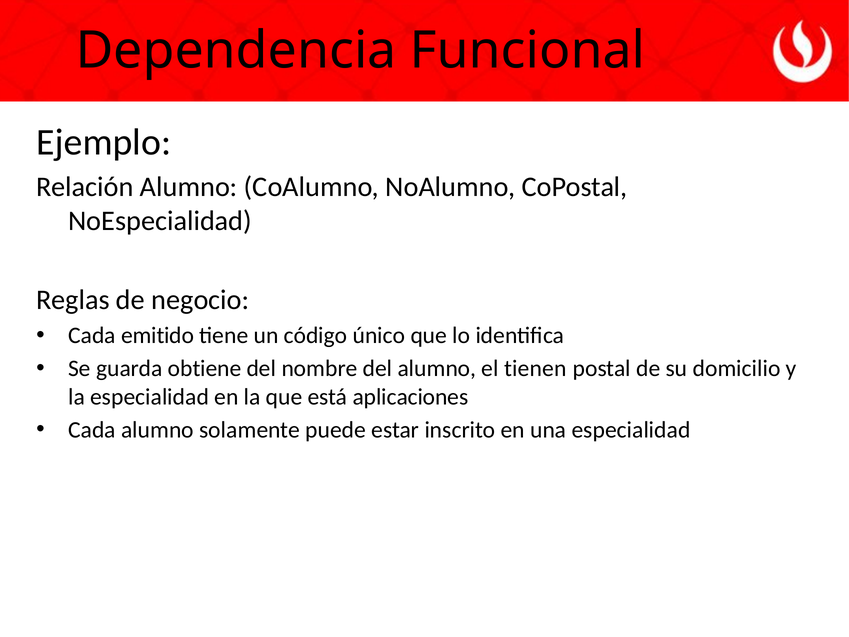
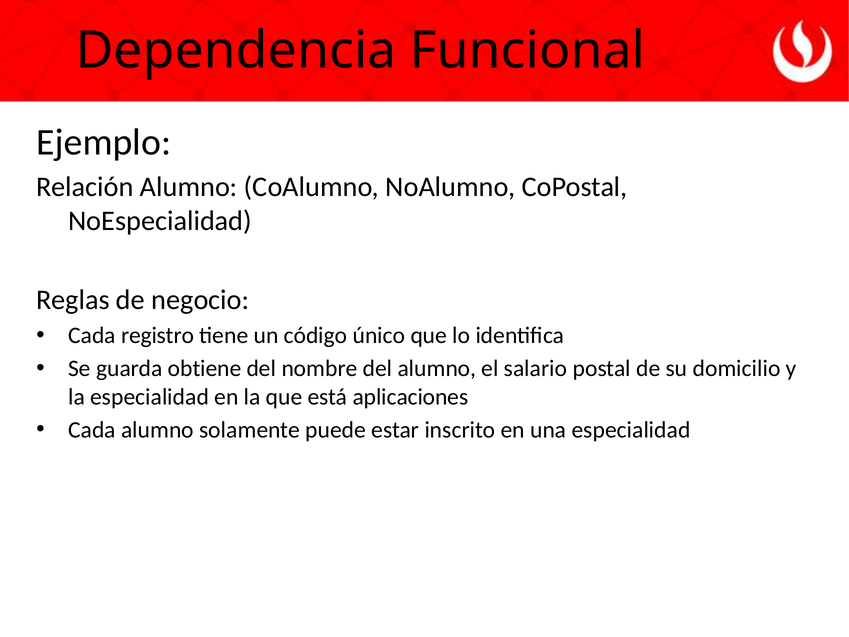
emitido: emitido -> registro
tienen: tienen -> salario
